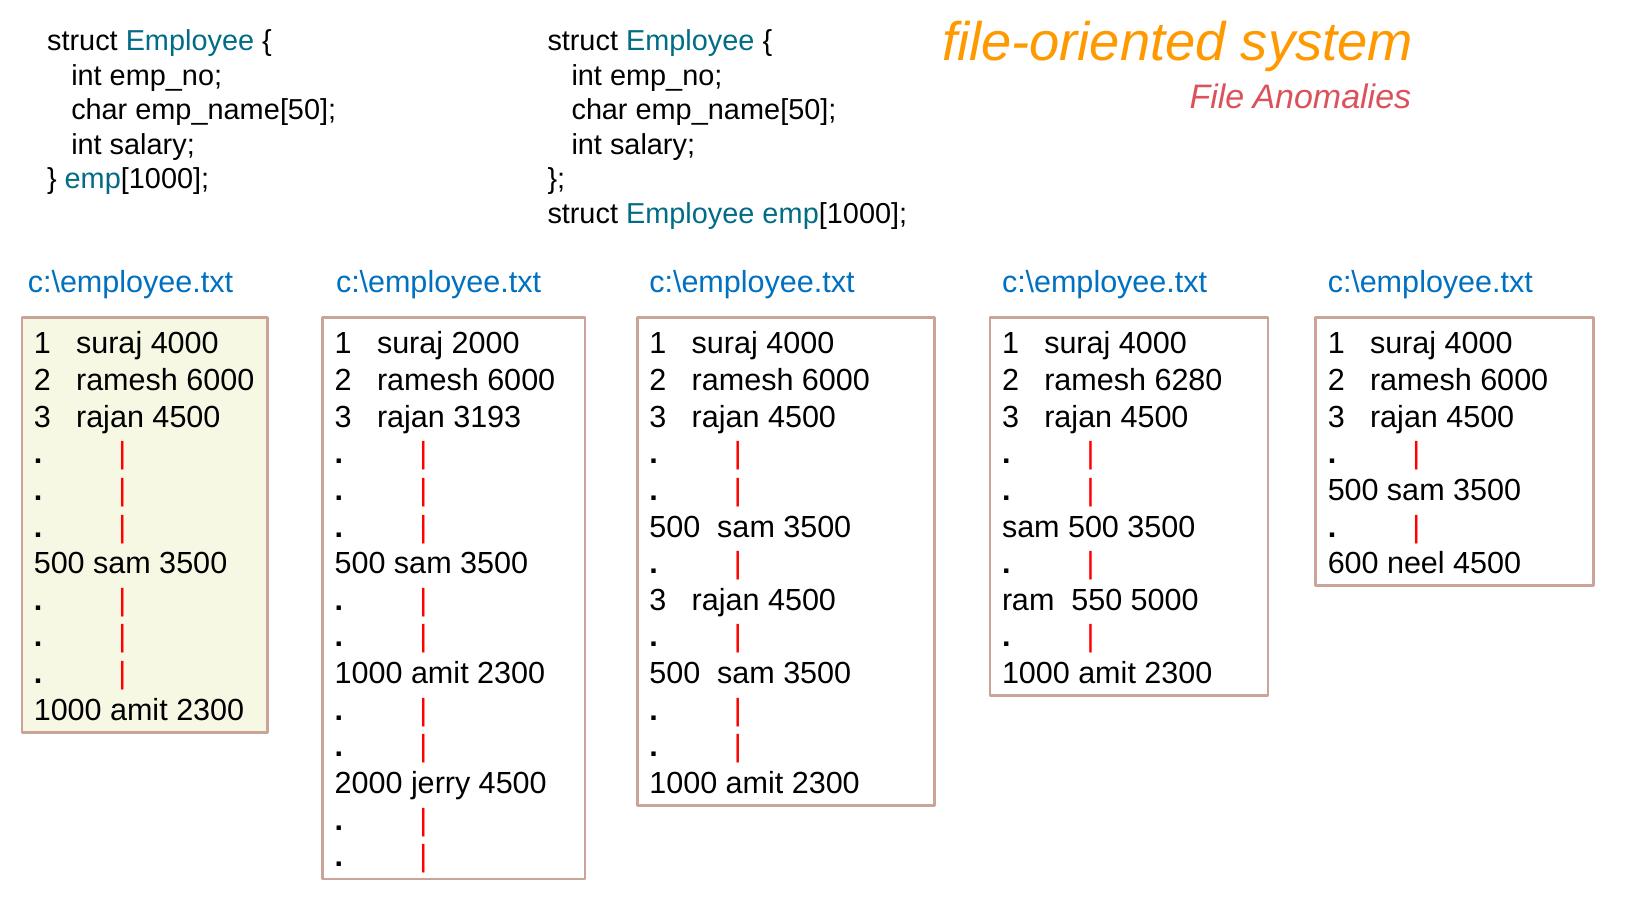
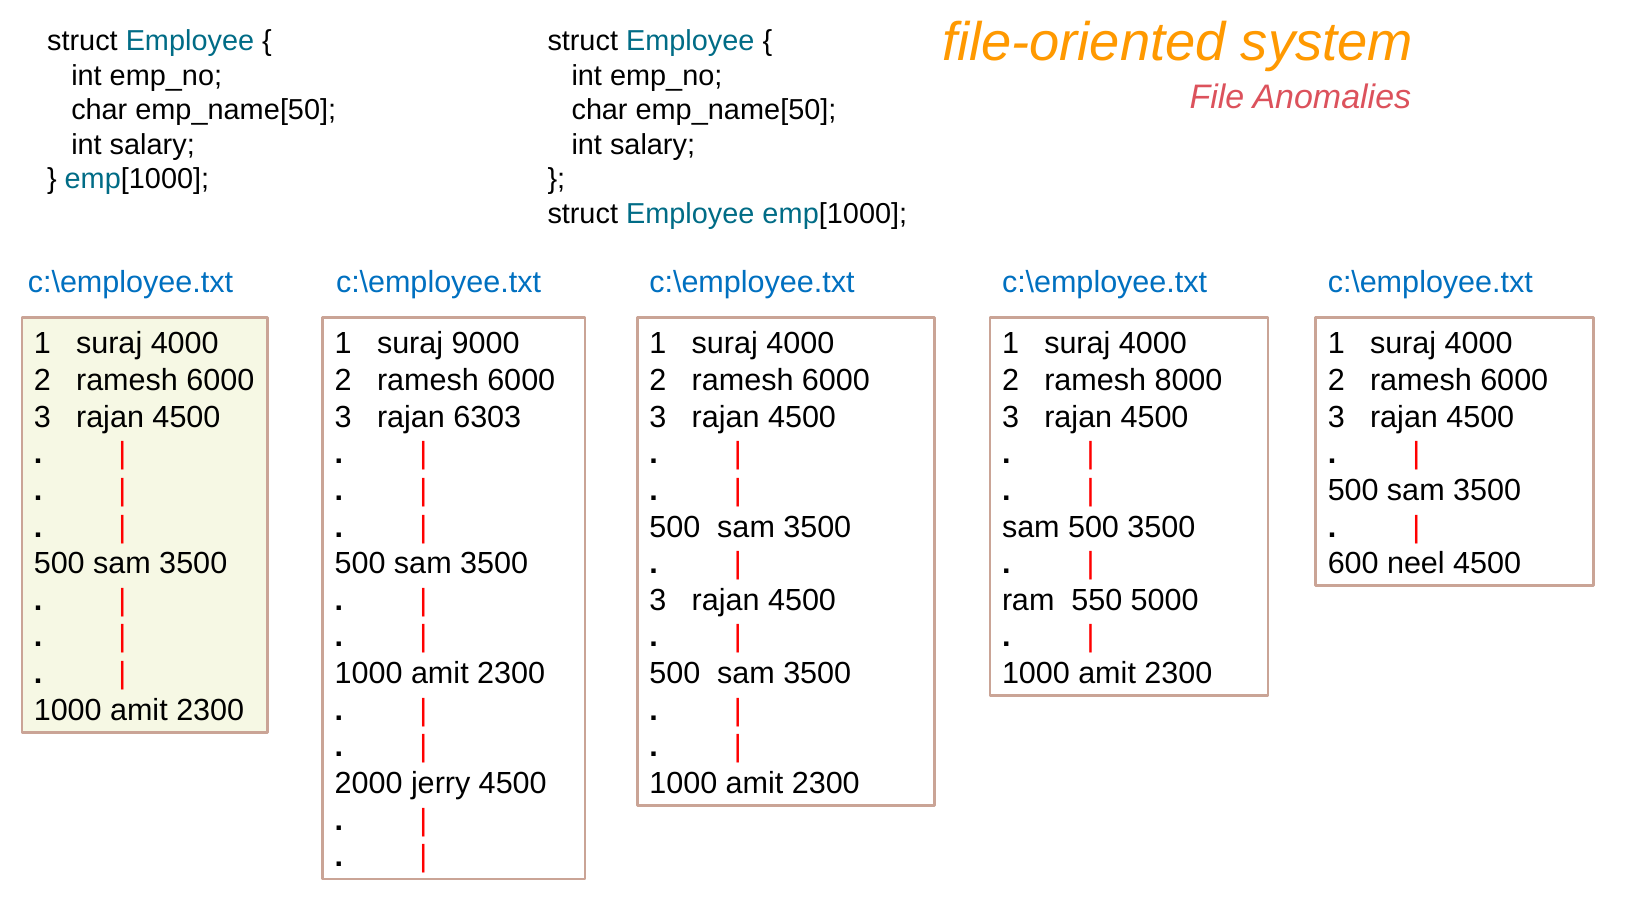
suraj 2000: 2000 -> 9000
6280: 6280 -> 8000
3193: 3193 -> 6303
